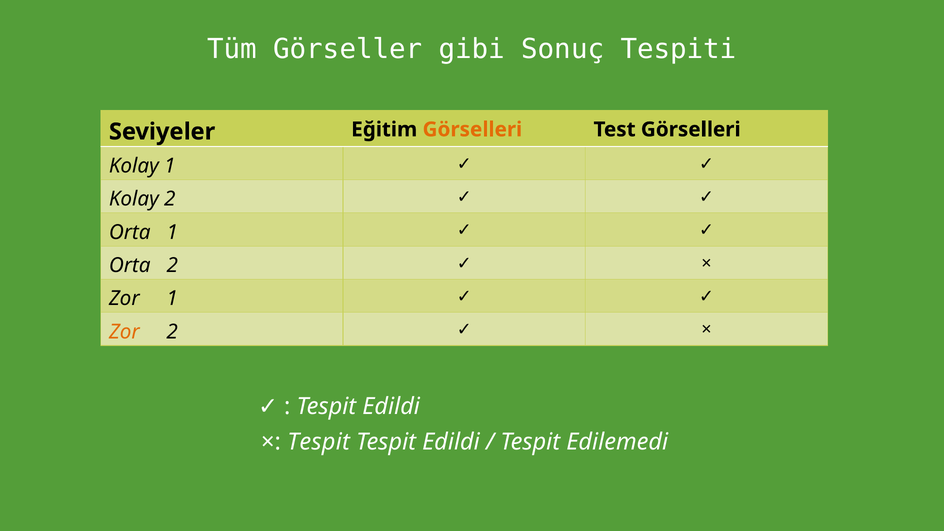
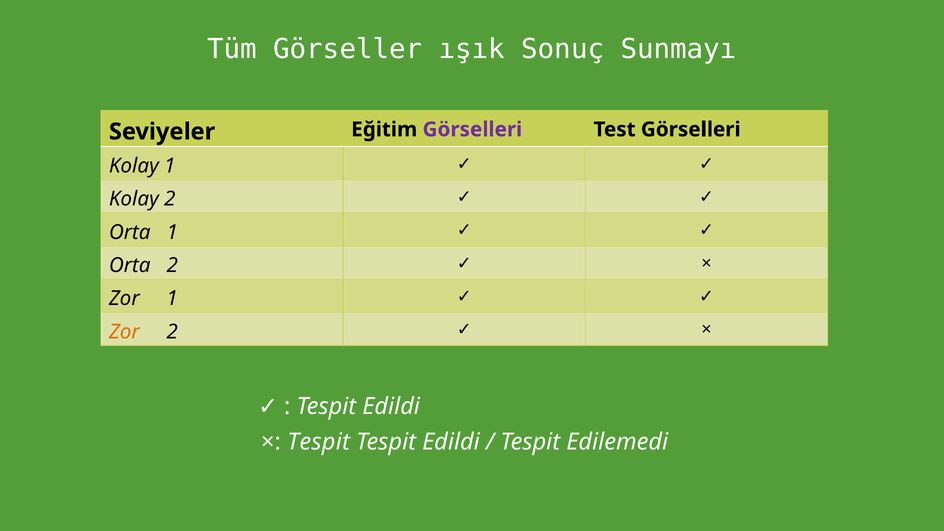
gibi: gibi -> ışık
Tespiti: Tespiti -> Sunmayı
Görselleri at (472, 129) colour: orange -> purple
